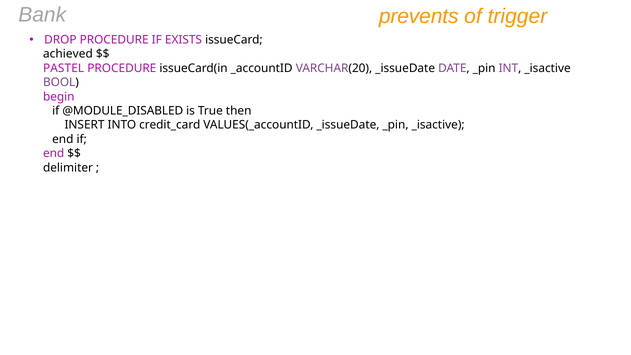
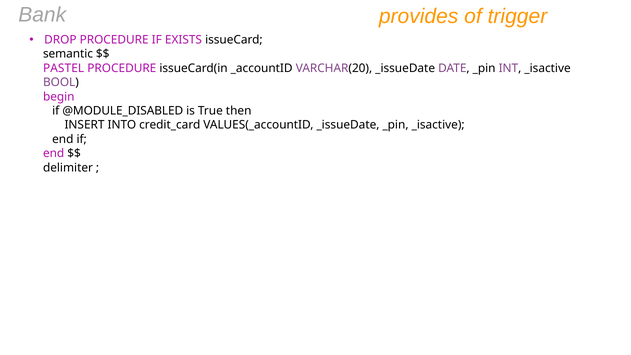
prevents: prevents -> provides
achieved: achieved -> semantic
